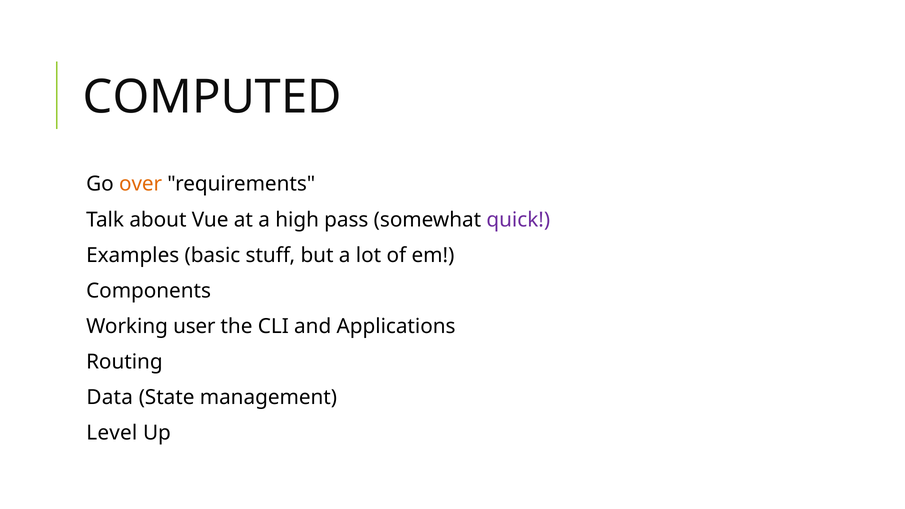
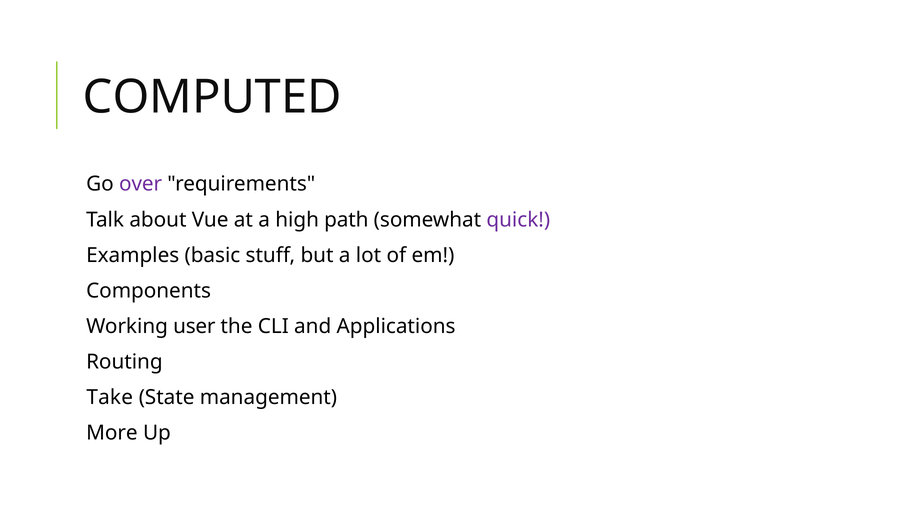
over colour: orange -> purple
pass: pass -> path
Data: Data -> Take
Level: Level -> More
